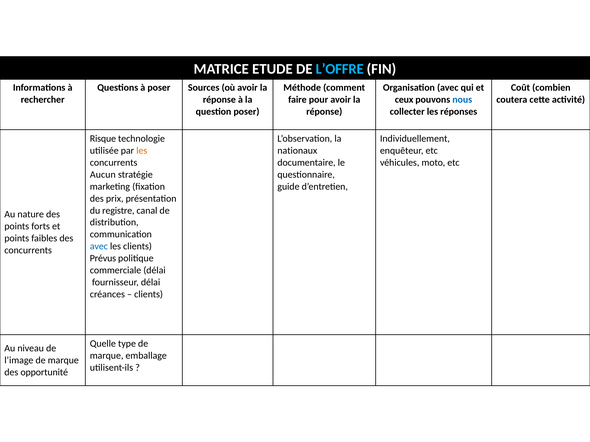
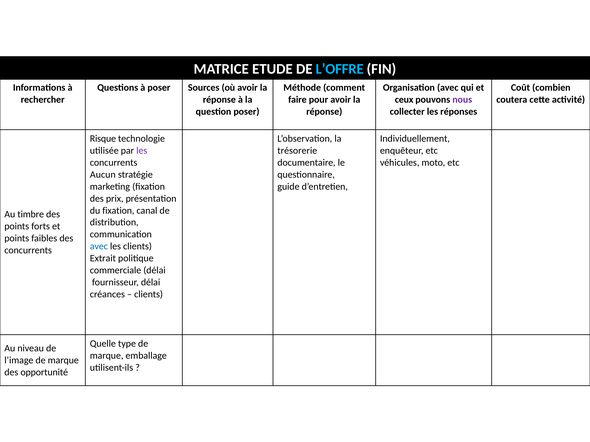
nous colour: blue -> purple
les at (142, 151) colour: orange -> purple
nationaux: nationaux -> trésorerie
du registre: registre -> fixation
nature: nature -> timbre
Prévus: Prévus -> Extrait
